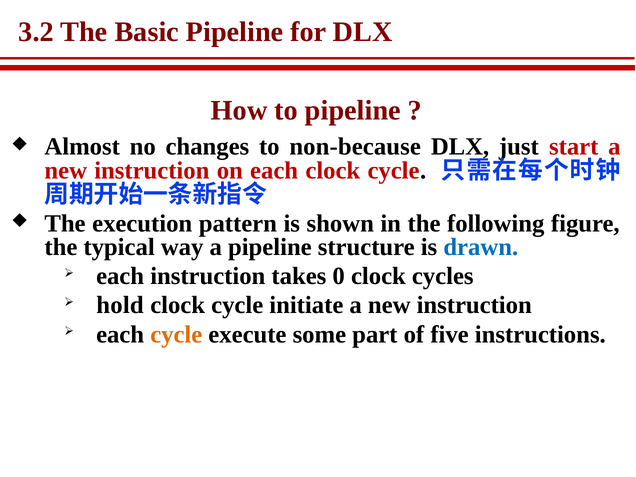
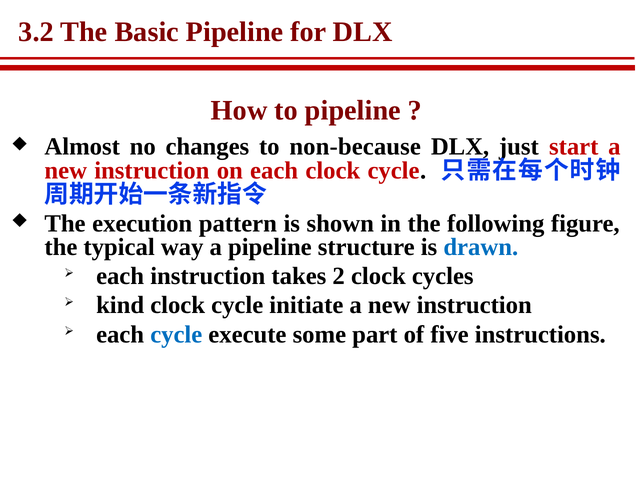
0: 0 -> 2
hold: hold -> kind
cycle at (176, 334) colour: orange -> blue
